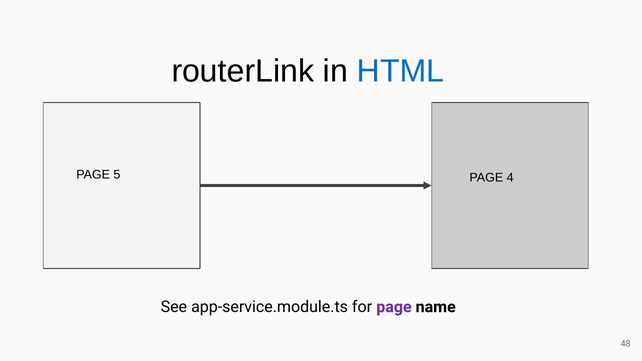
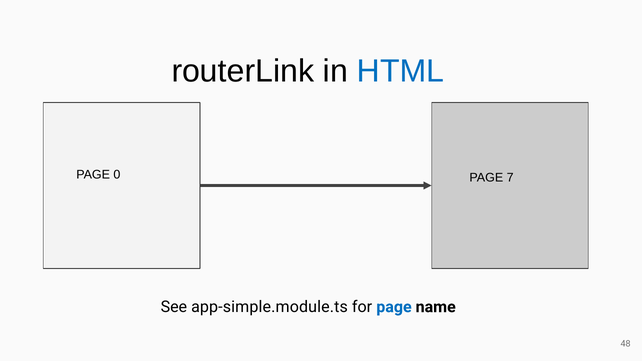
5: 5 -> 0
4: 4 -> 7
app-service.module.ts: app-service.module.ts -> app-simple.module.ts
page at (394, 307) colour: purple -> blue
